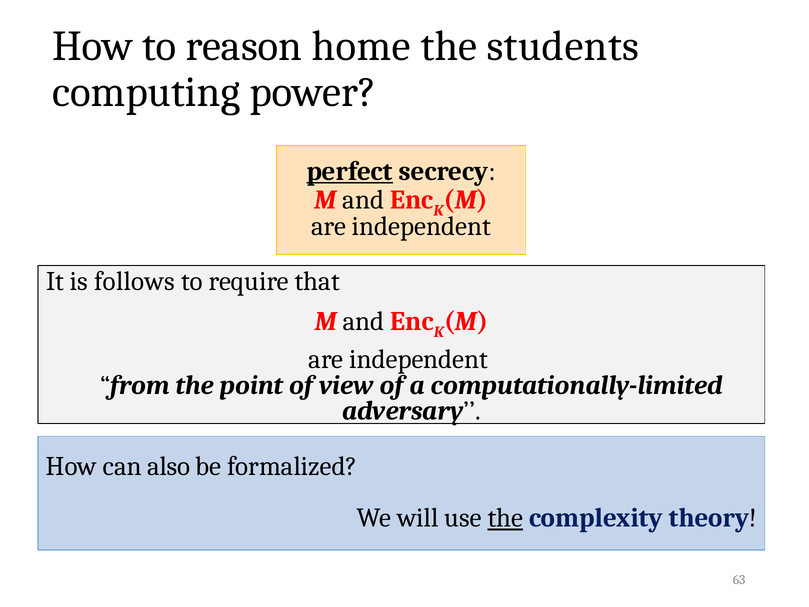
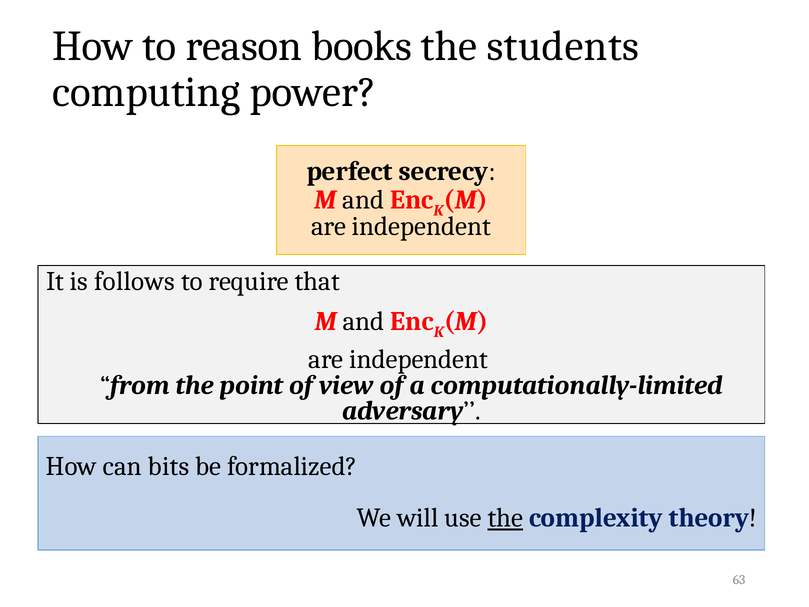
home: home -> books
perfect underline: present -> none
also: also -> bits
